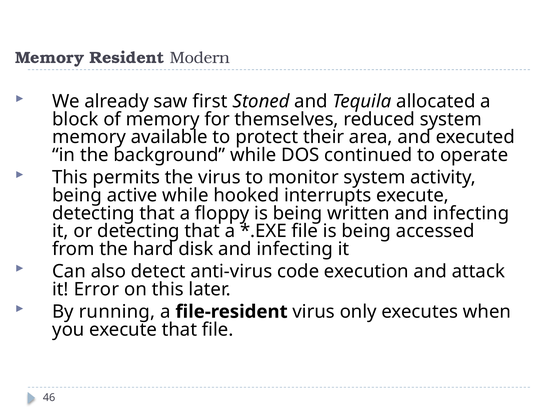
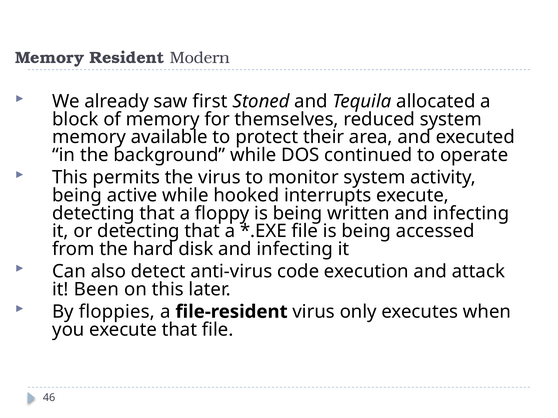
Error: Error -> Been
running: running -> floppies
